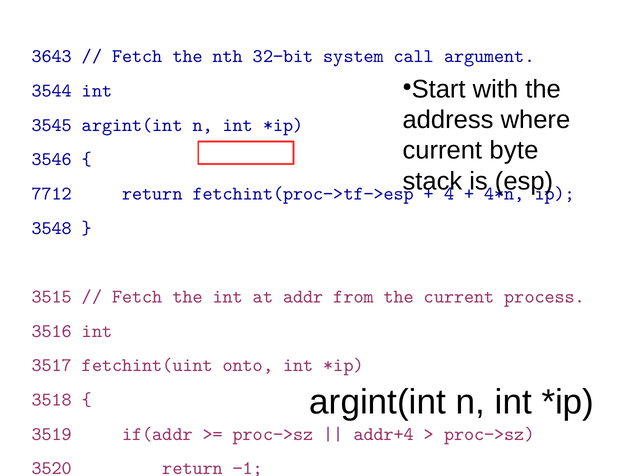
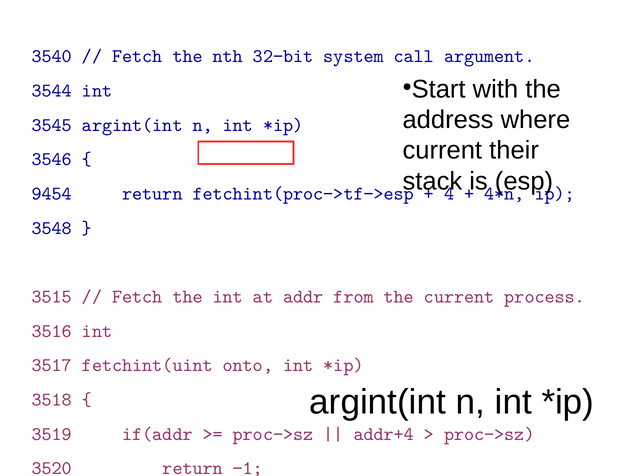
3643: 3643 -> 3540
byte: byte -> their
7712: 7712 -> 9454
